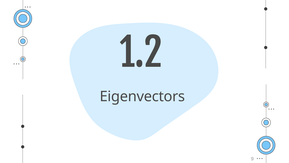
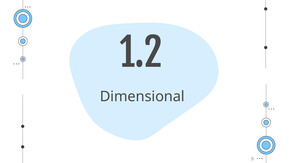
Eigenvectors: Eigenvectors -> Dimensional
